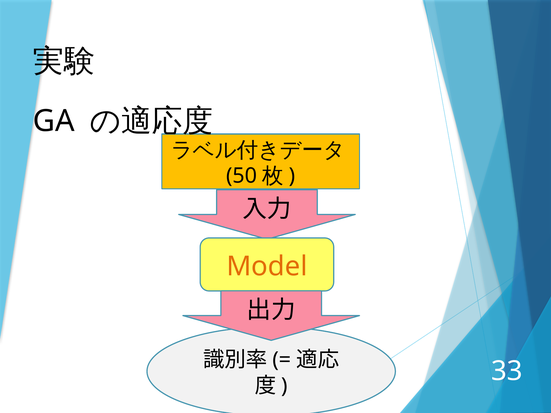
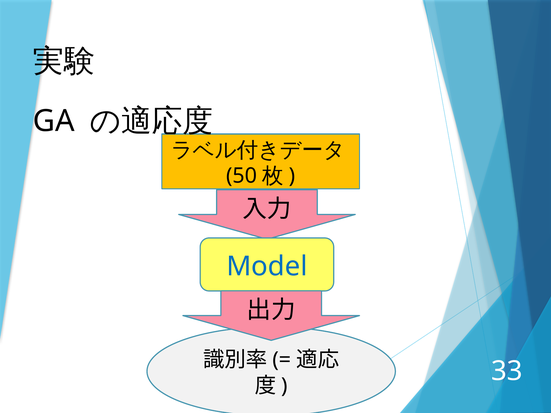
Model colour: orange -> blue
